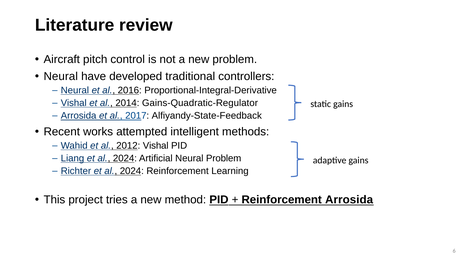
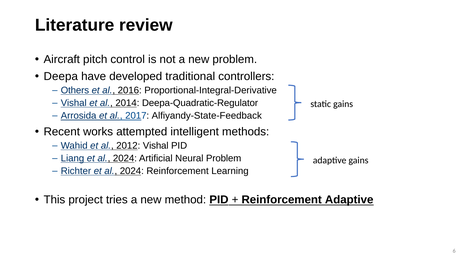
Neural at (61, 77): Neural -> Deepa
Neural at (75, 90): Neural -> Others
Gains-Quadratic-Regulator: Gains-Quadratic-Regulator -> Deepa-Quadratic-Regulator
Reinforcement Arrosida: Arrosida -> Adaptive
